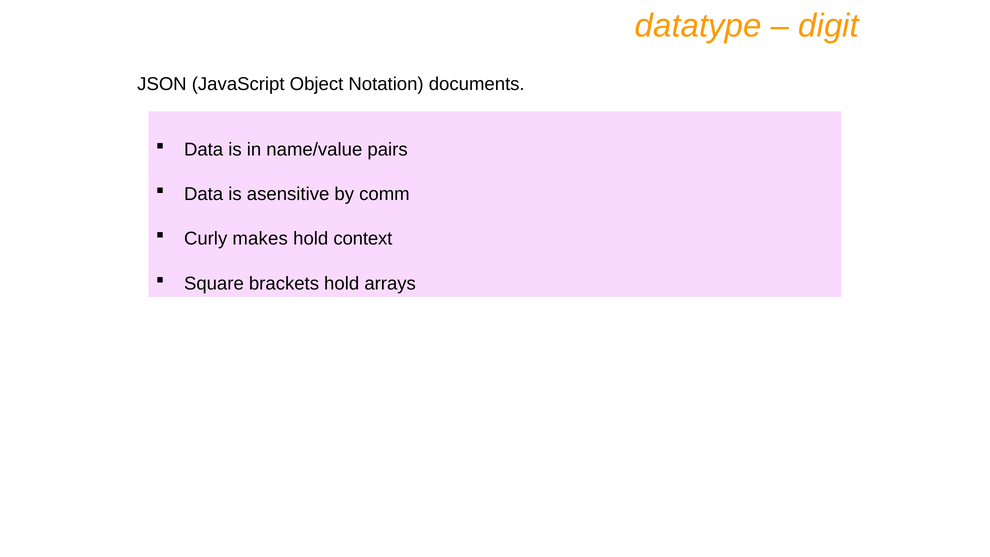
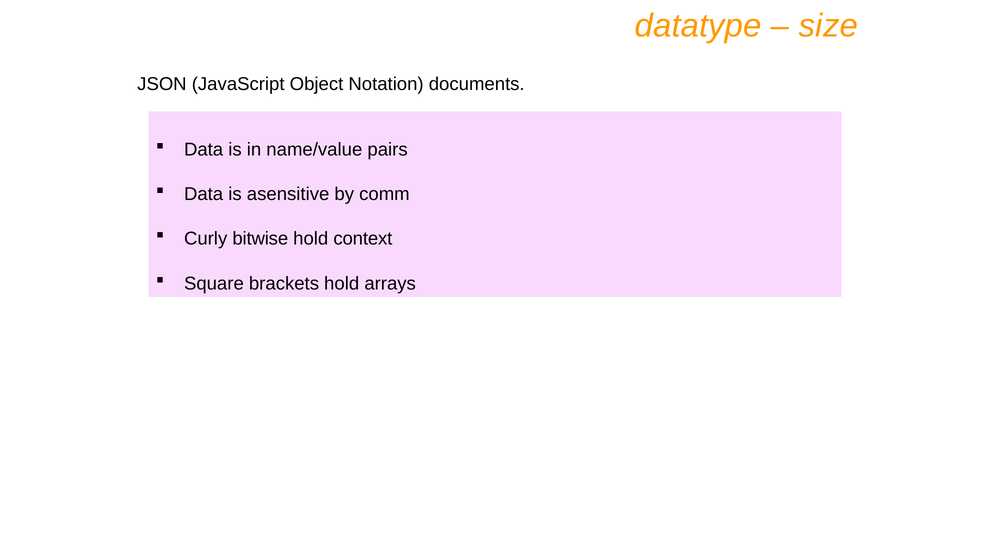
digit: digit -> size
makes: makes -> bitwise
